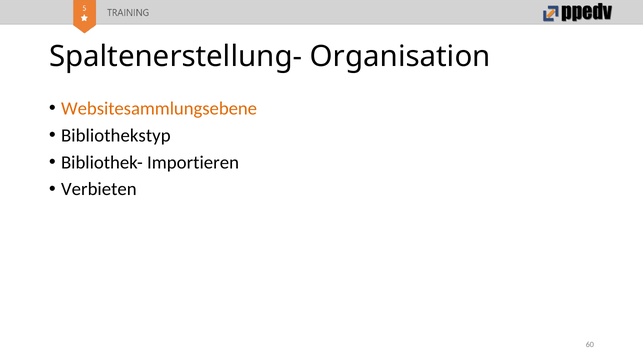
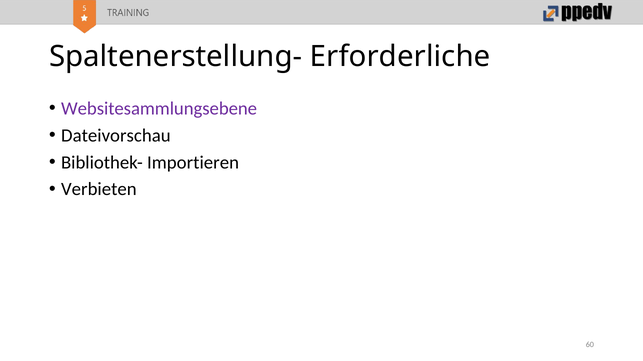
Organisation: Organisation -> Erforderliche
Websitesammlungsebene colour: orange -> purple
Bibliothekstyp: Bibliothekstyp -> Dateivorschau
